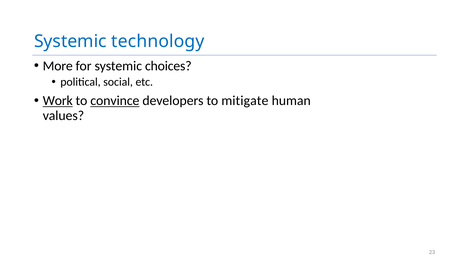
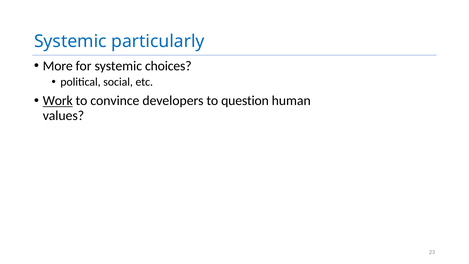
technology: technology -> particularly
convince underline: present -> none
mitigate: mitigate -> question
